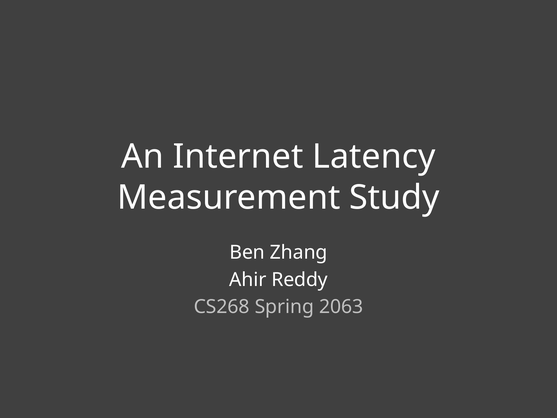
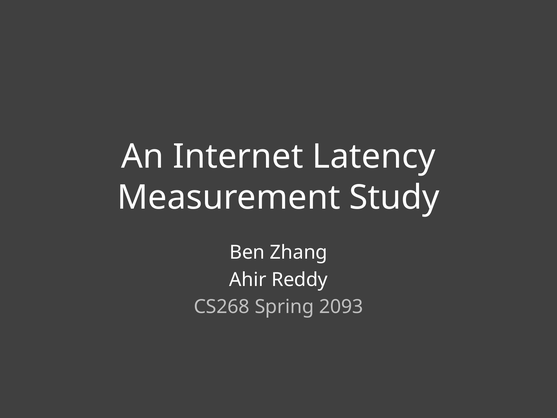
2063: 2063 -> 2093
